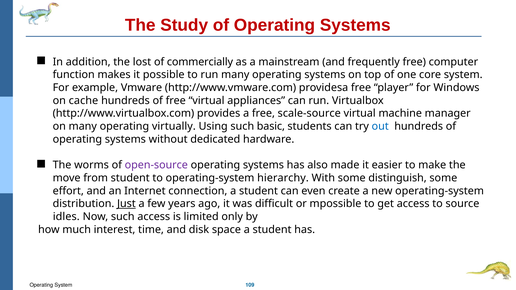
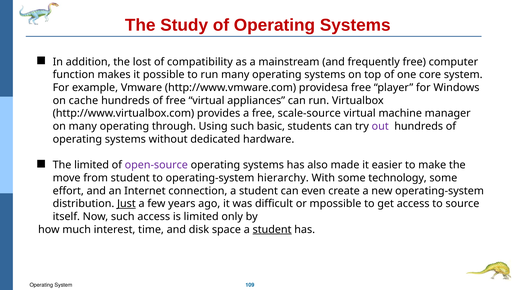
commercially: commercially -> compatibility
virtually: virtually -> through
out colour: blue -> purple
The worms: worms -> limited
distinguish: distinguish -> technology
idles: idles -> itself
student at (272, 230) underline: none -> present
